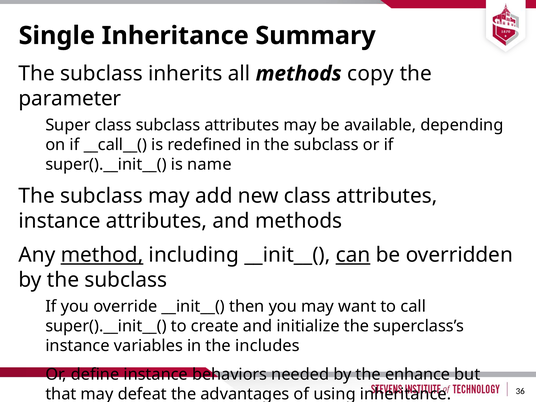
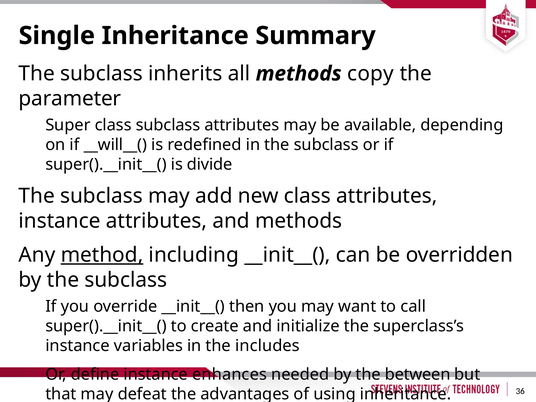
__call__(: __call__( -> __will__(
name: name -> divide
can underline: present -> none
behaviors: behaviors -> enhances
enhance: enhance -> between
